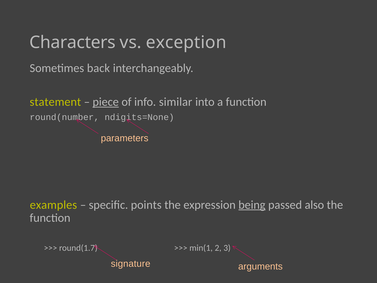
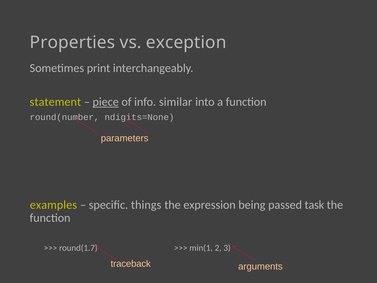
Characters: Characters -> Properties
back: back -> print
points: points -> things
being underline: present -> none
also: also -> task
signature: signature -> traceback
